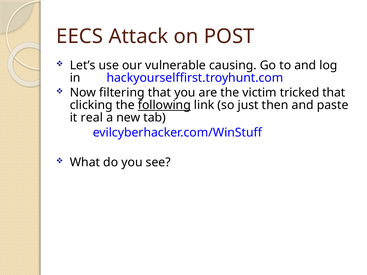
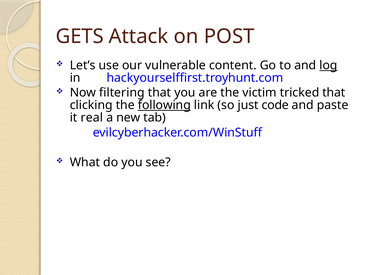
EECS: EECS -> GETS
causing: causing -> content
log underline: none -> present
then: then -> code
